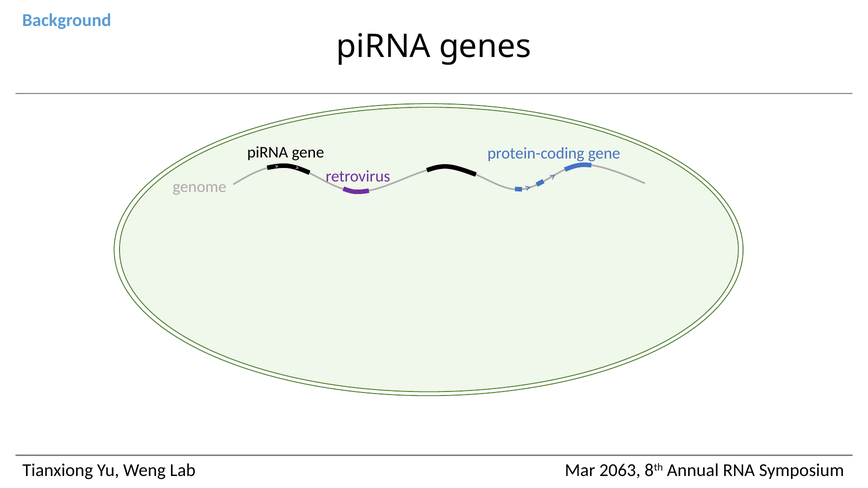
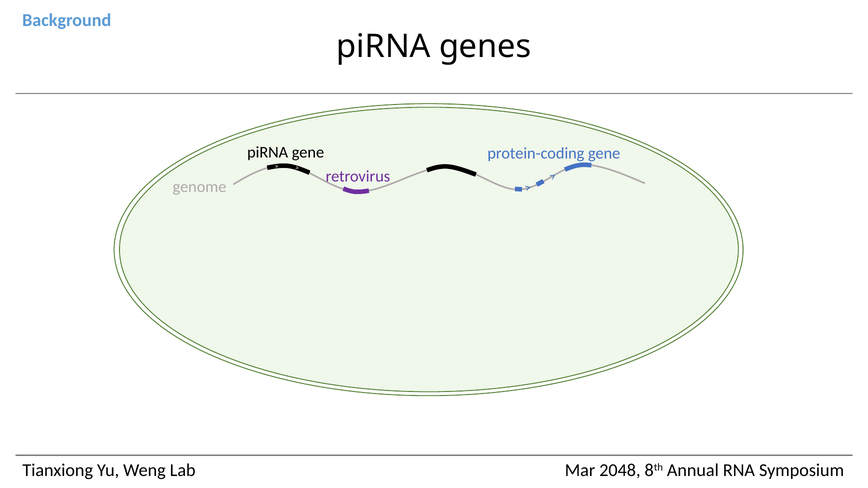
2063: 2063 -> 2048
